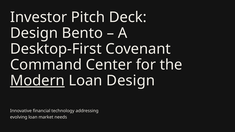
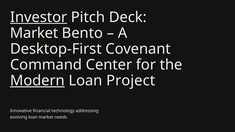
Investor underline: none -> present
Design at (34, 33): Design -> Market
Loan Design: Design -> Project
